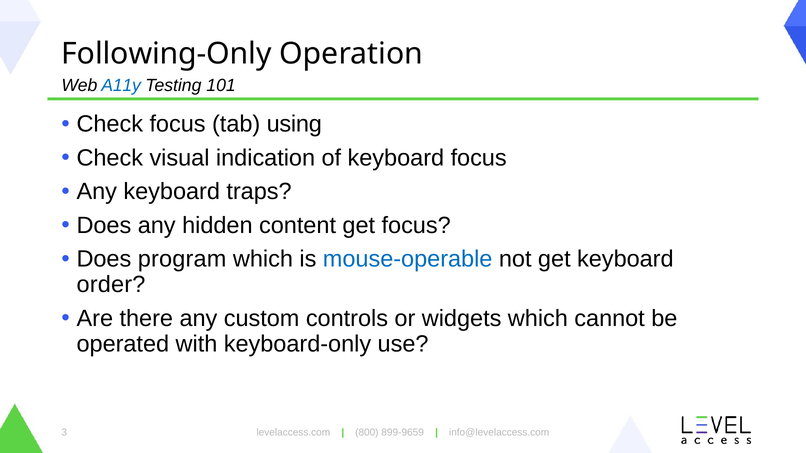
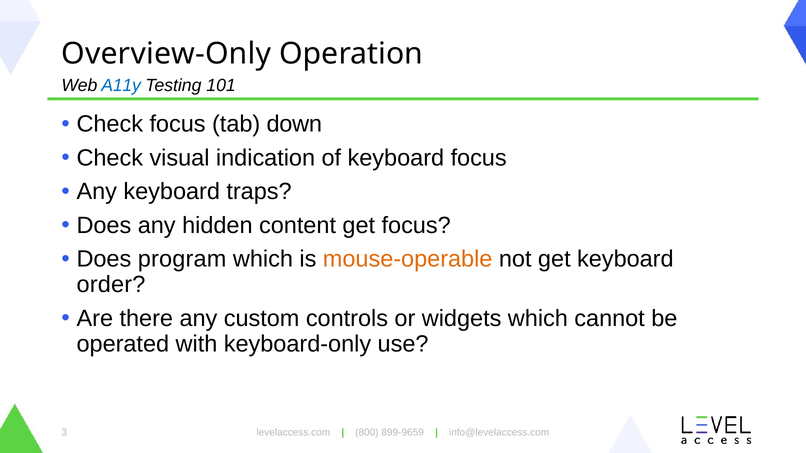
Following-Only: Following-Only -> Overview-Only
using: using -> down
mouse-operable colour: blue -> orange
